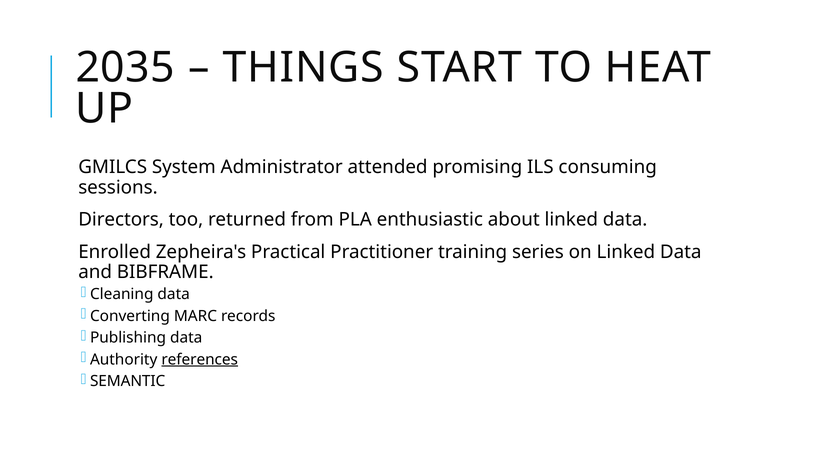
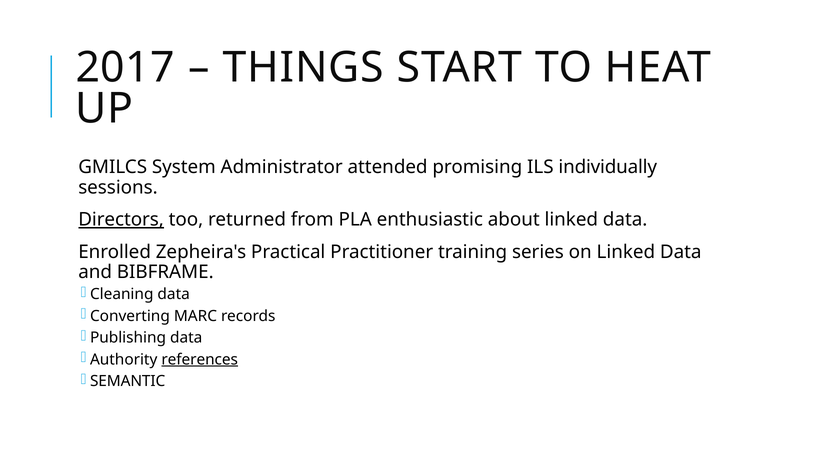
2035: 2035 -> 2017
consuming: consuming -> individually
Directors underline: none -> present
